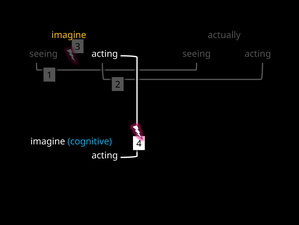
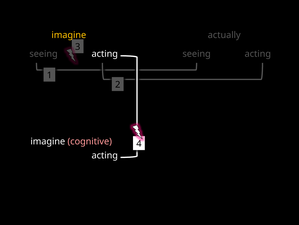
cognitive colour: light blue -> pink
